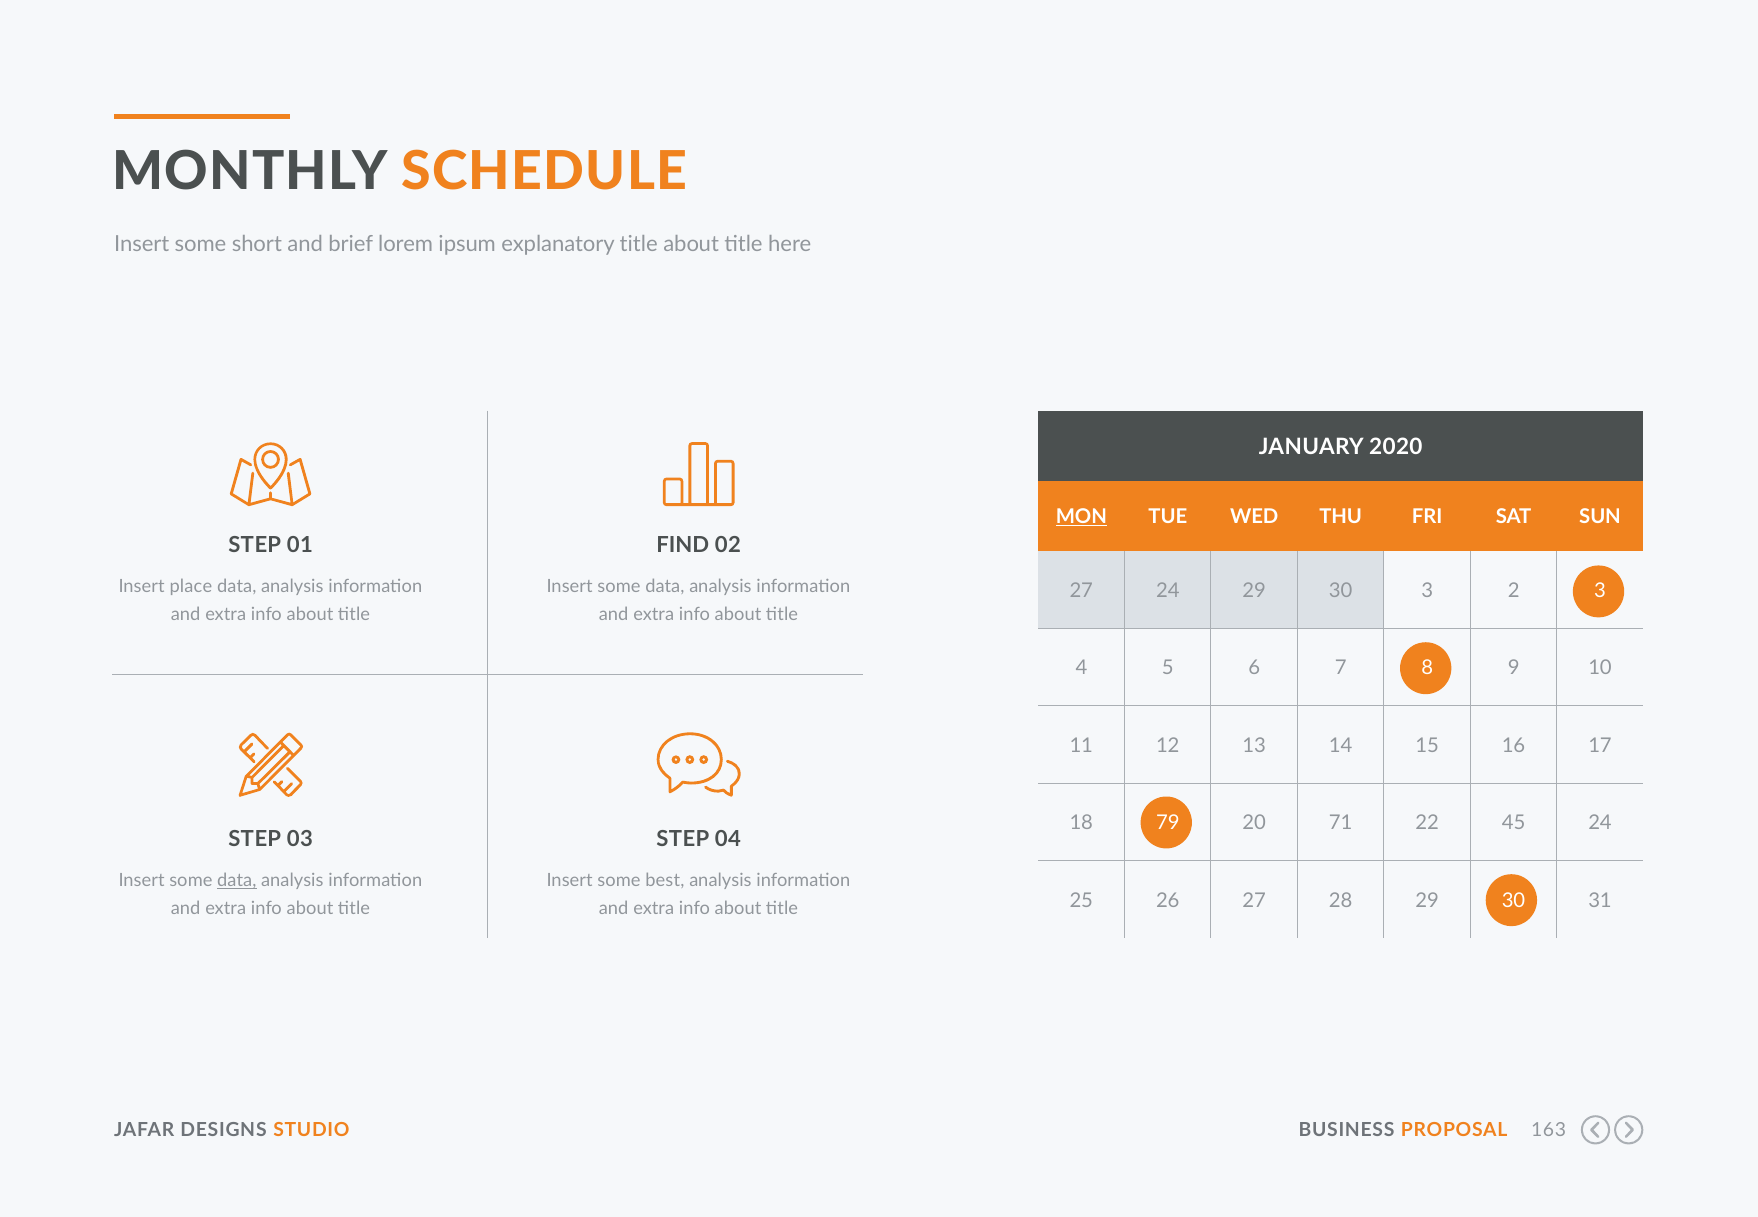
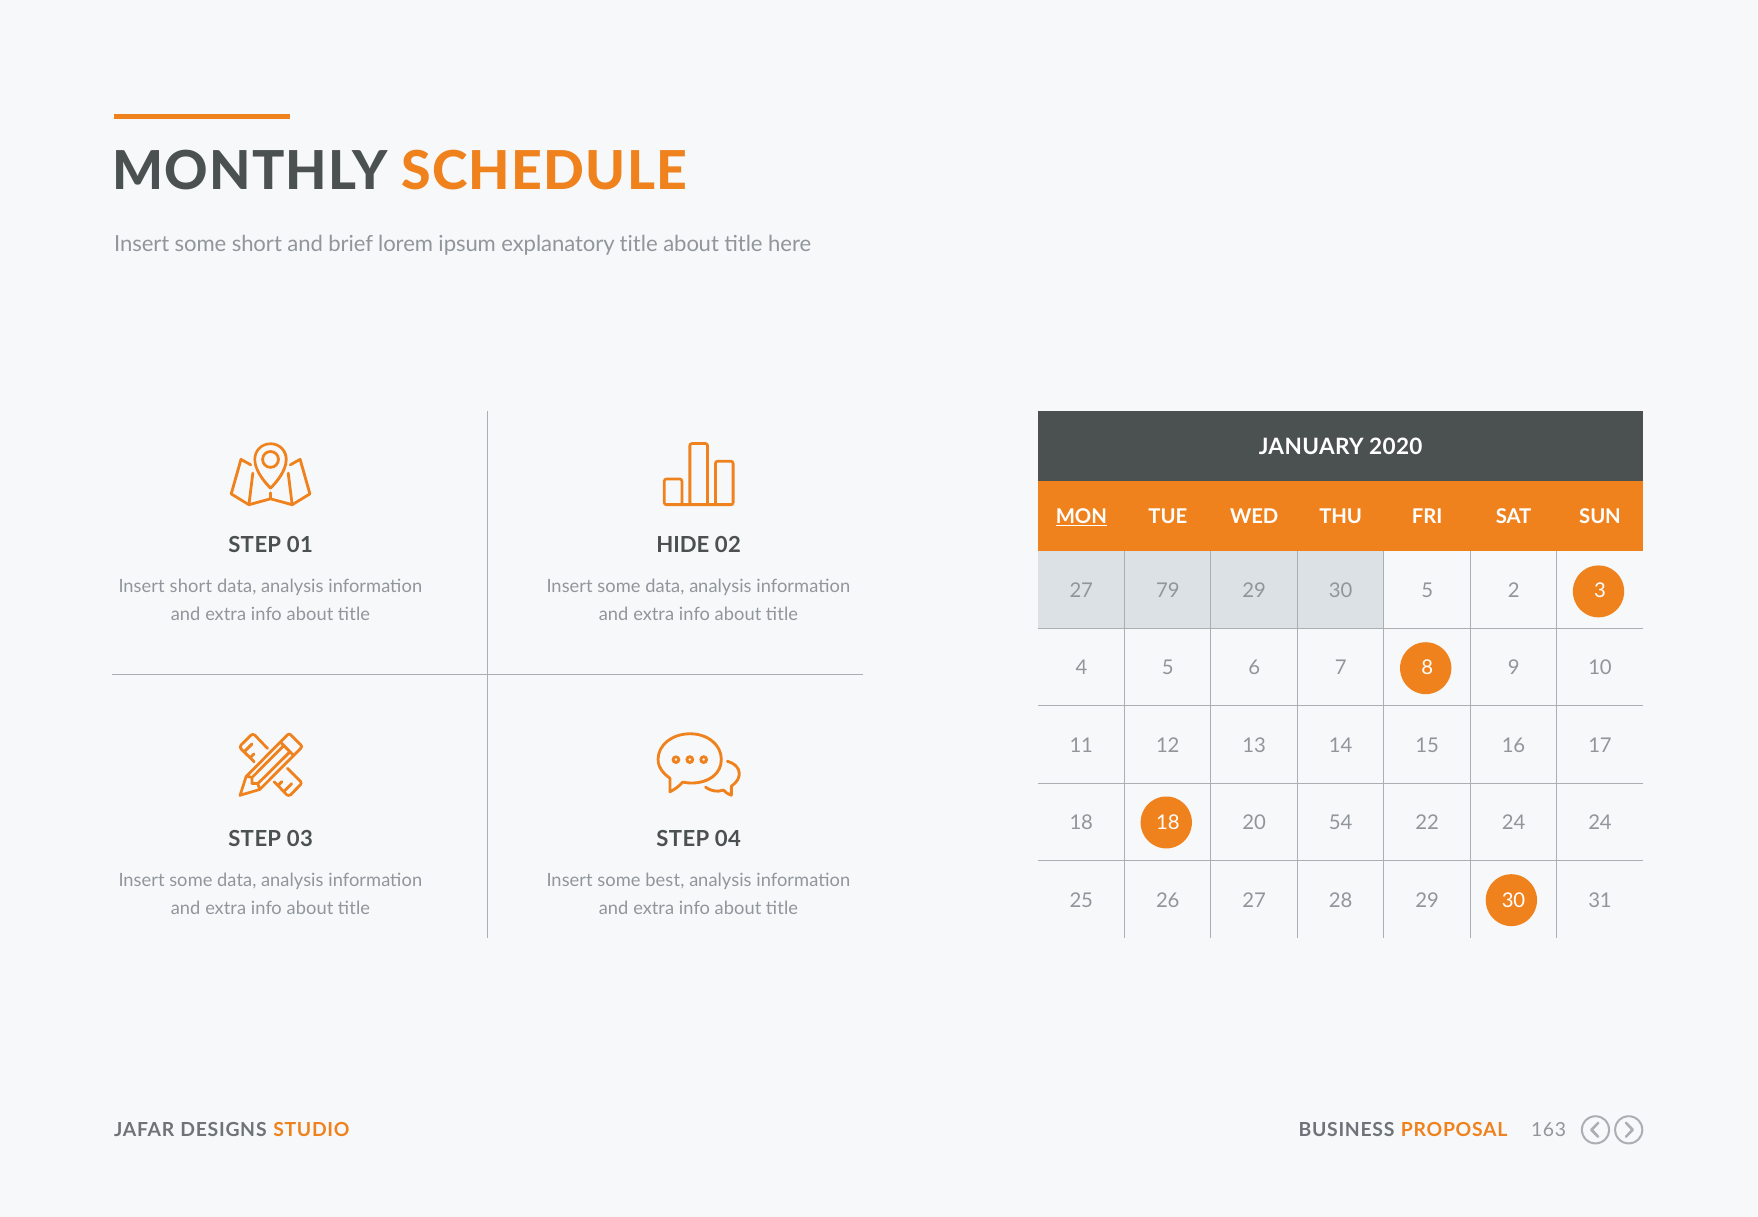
FIND: FIND -> HIDE
Insert place: place -> short
27 24: 24 -> 79
30 3: 3 -> 5
18 79: 79 -> 18
71: 71 -> 54
22 45: 45 -> 24
data at (237, 880) underline: present -> none
